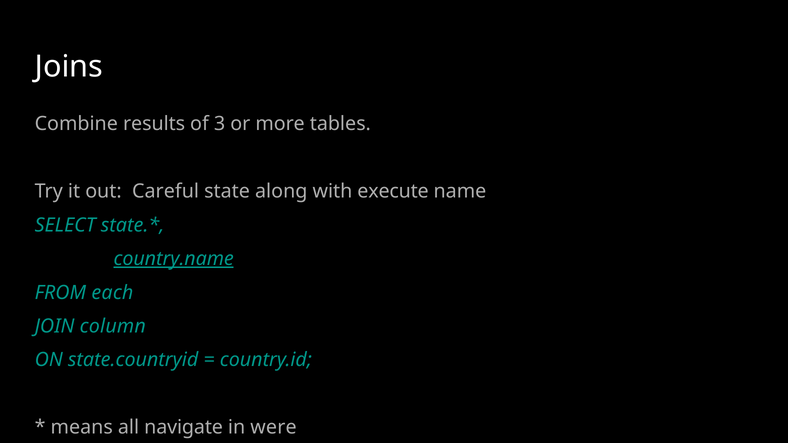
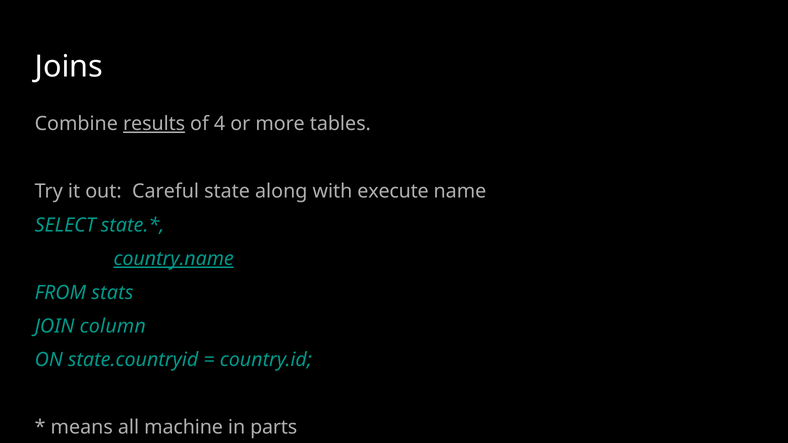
results underline: none -> present
3: 3 -> 4
each: each -> stats
navigate: navigate -> machine
were: were -> parts
